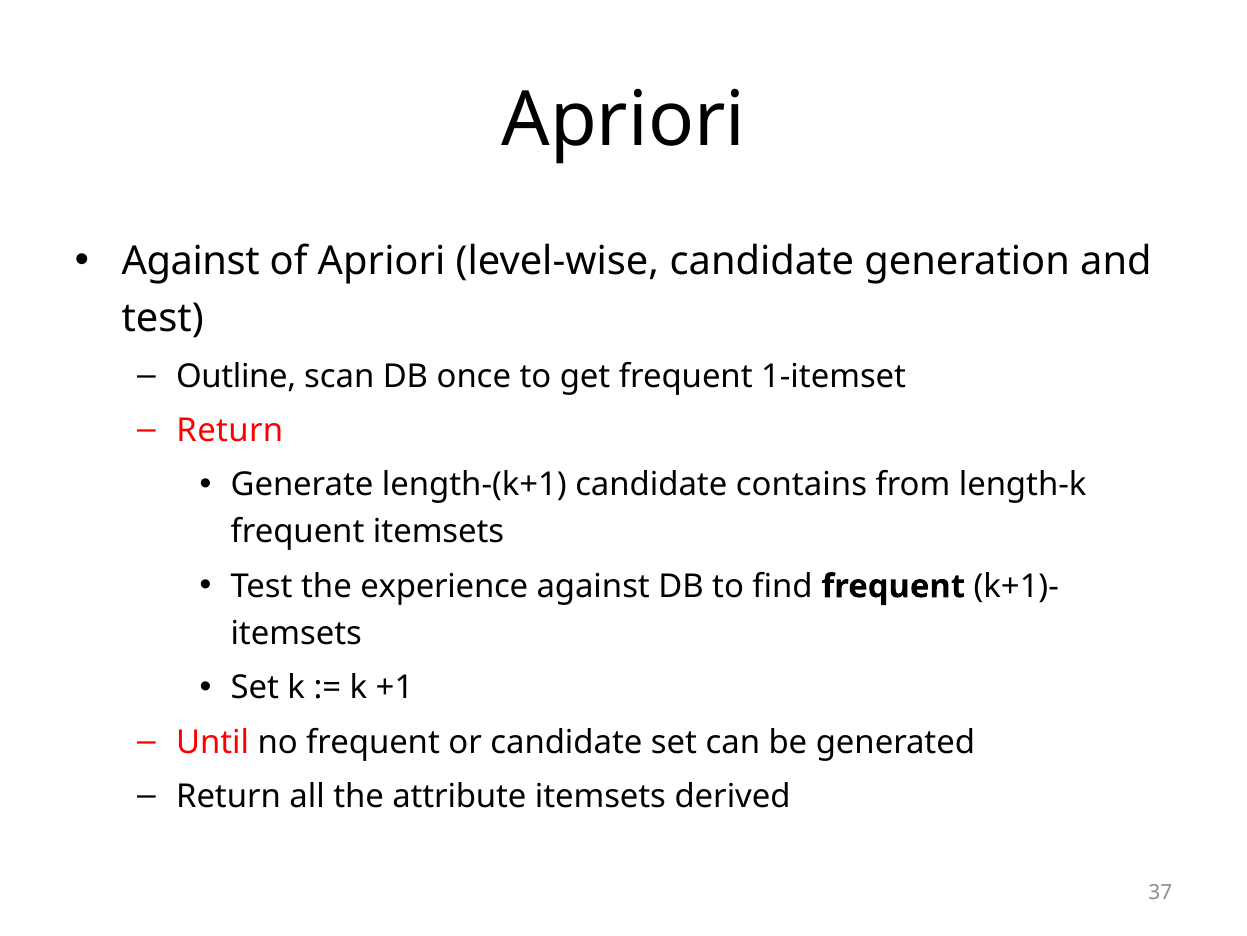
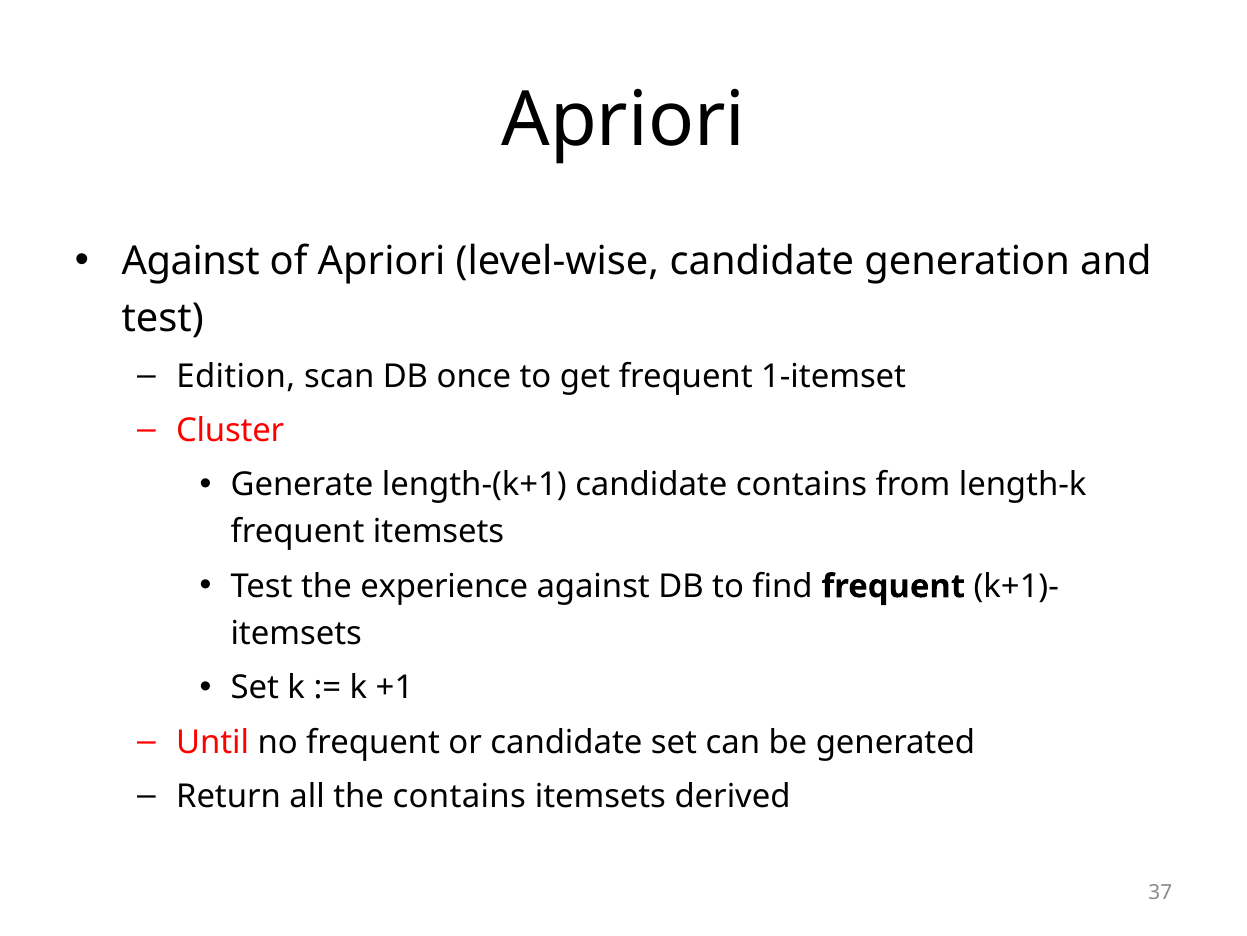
Outline: Outline -> Edition
Return at (230, 430): Return -> Cluster
the attribute: attribute -> contains
